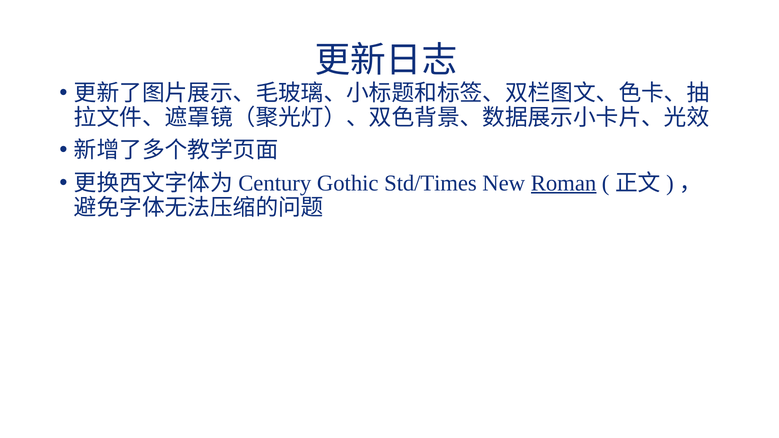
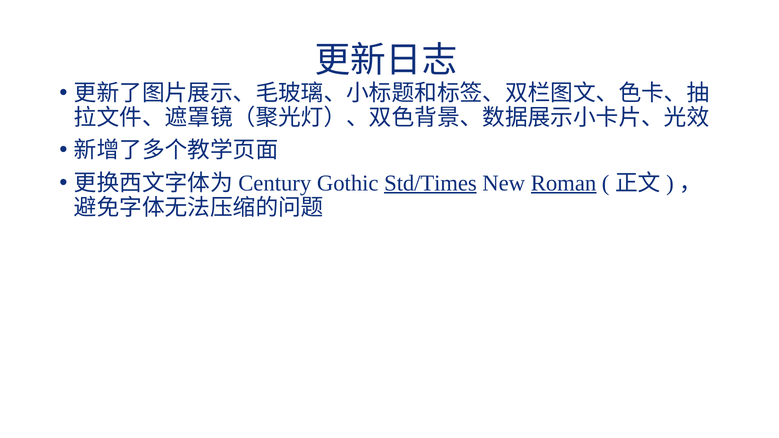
Std/Times underline: none -> present
